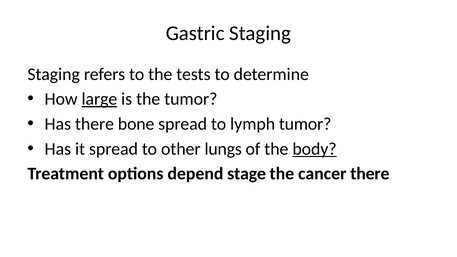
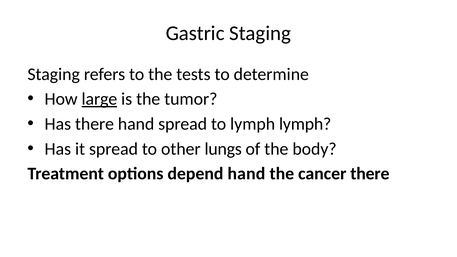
there bone: bone -> hand
lymph tumor: tumor -> lymph
body underline: present -> none
depend stage: stage -> hand
